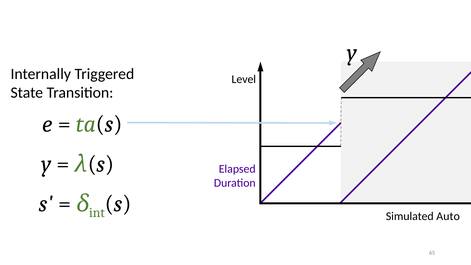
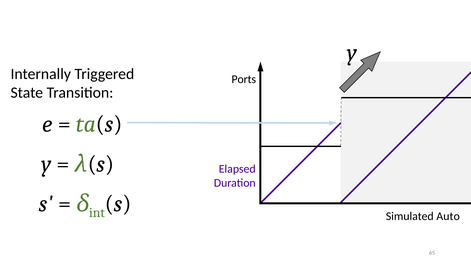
Level: Level -> Ports
